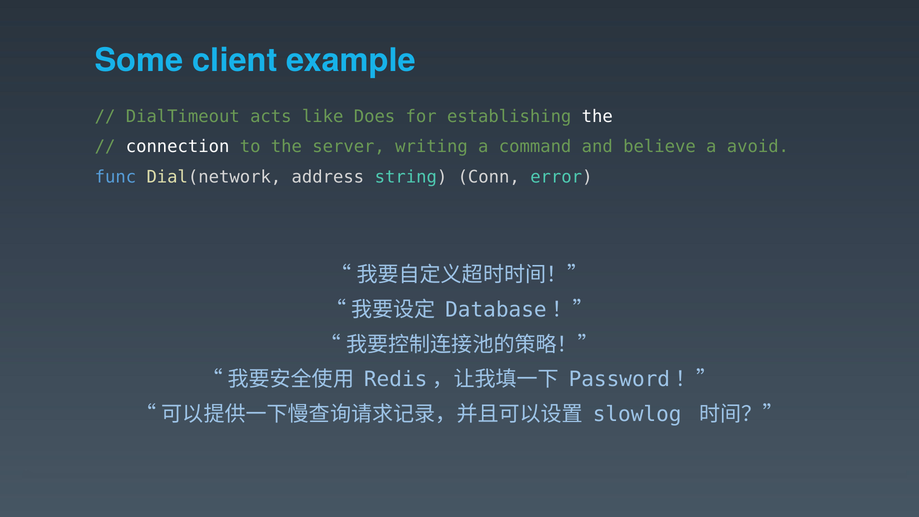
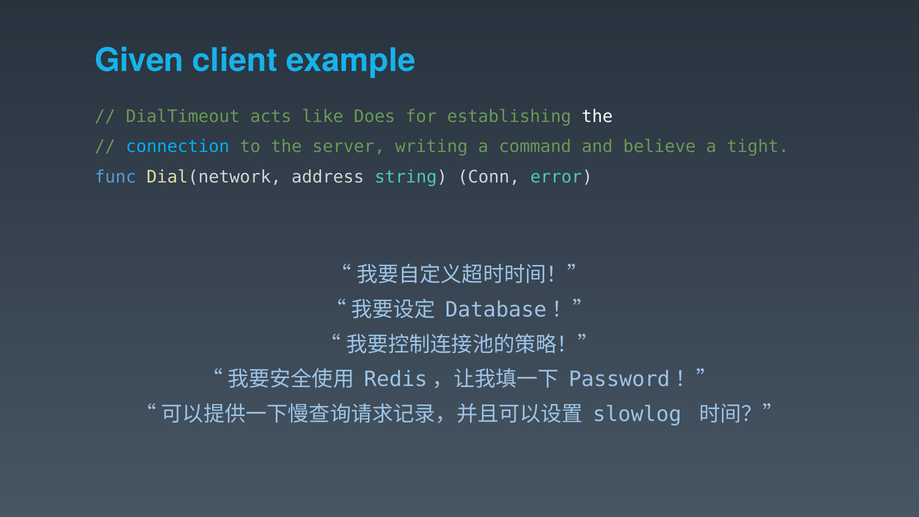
Some: Some -> Given
connection colour: white -> light blue
avoid: avoid -> tight
